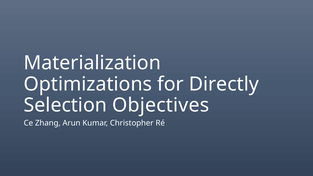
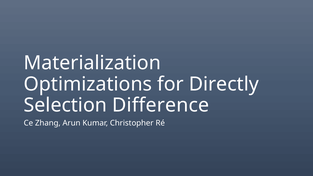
Objectives: Objectives -> Difference
